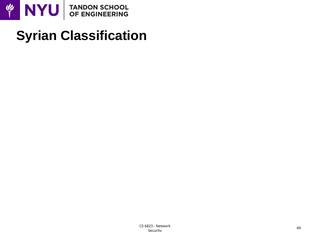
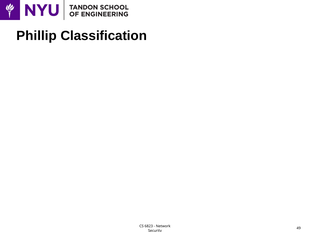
Syrian: Syrian -> Phillip
